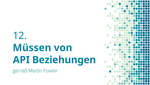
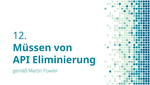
Beziehungen: Beziehungen -> Eliminierung
